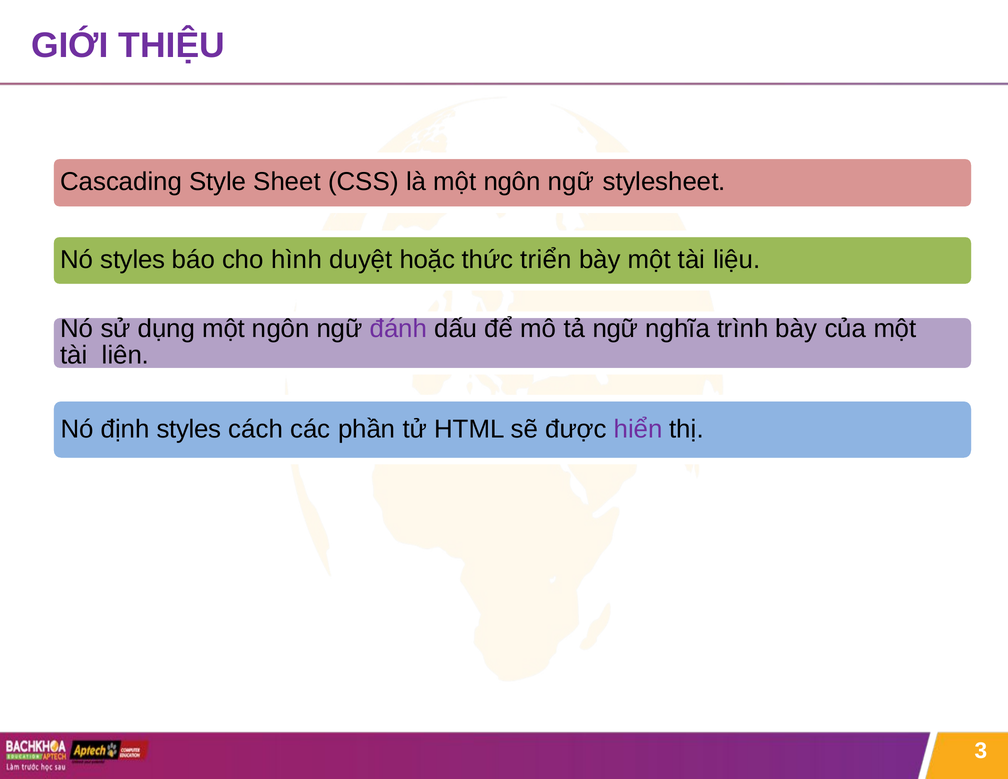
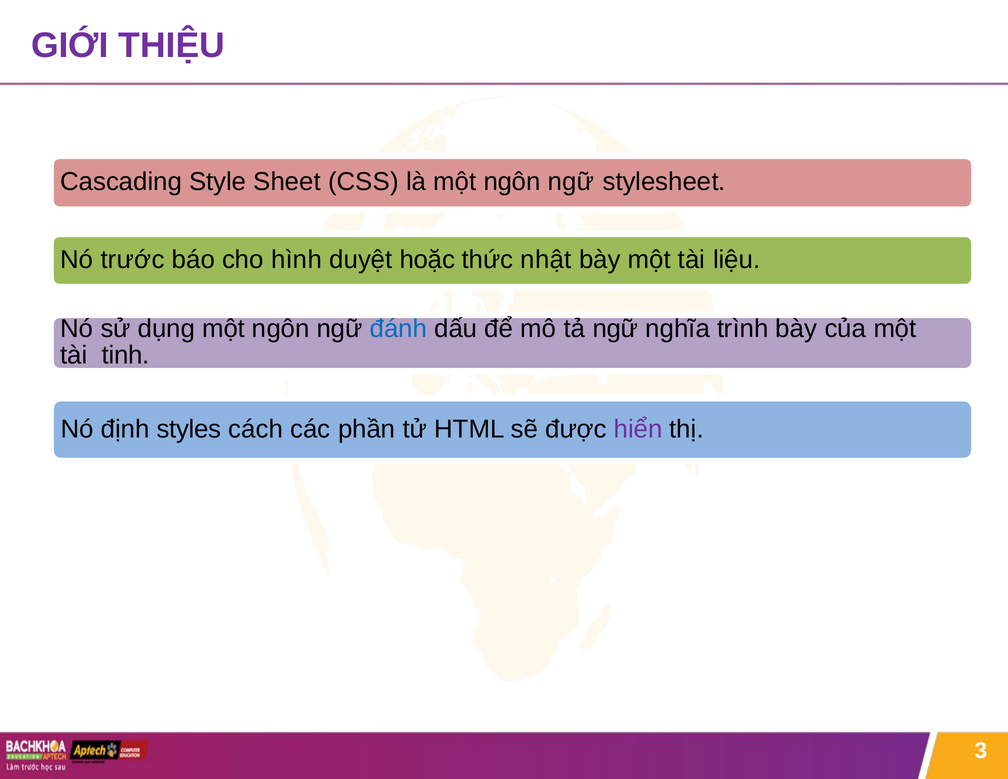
Nó styles: styles -> trước
triển: triển -> nhật
đánh colour: purple -> blue
liên: liên -> tinh
